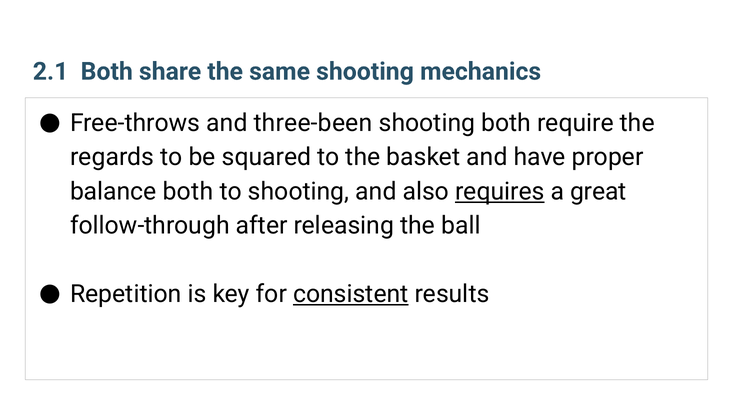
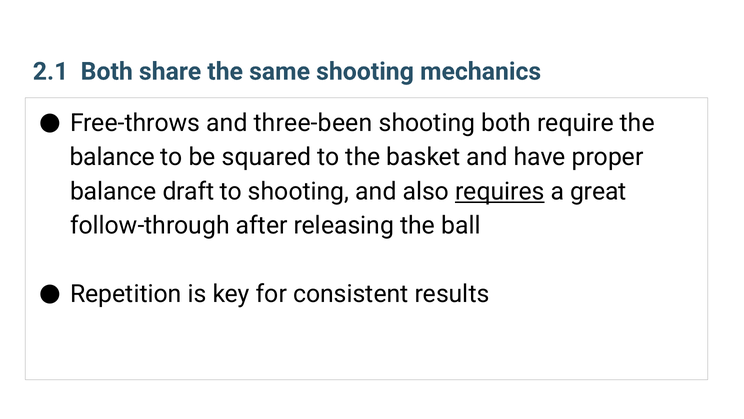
regards at (112, 157): regards -> balance
balance both: both -> draft
consistent underline: present -> none
